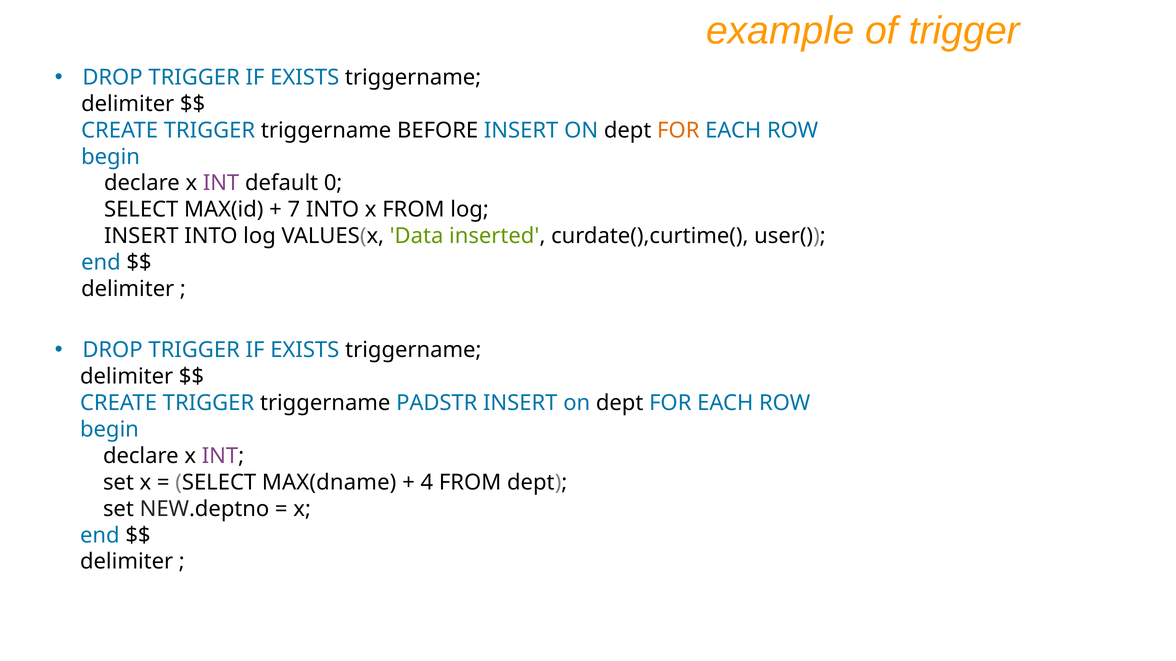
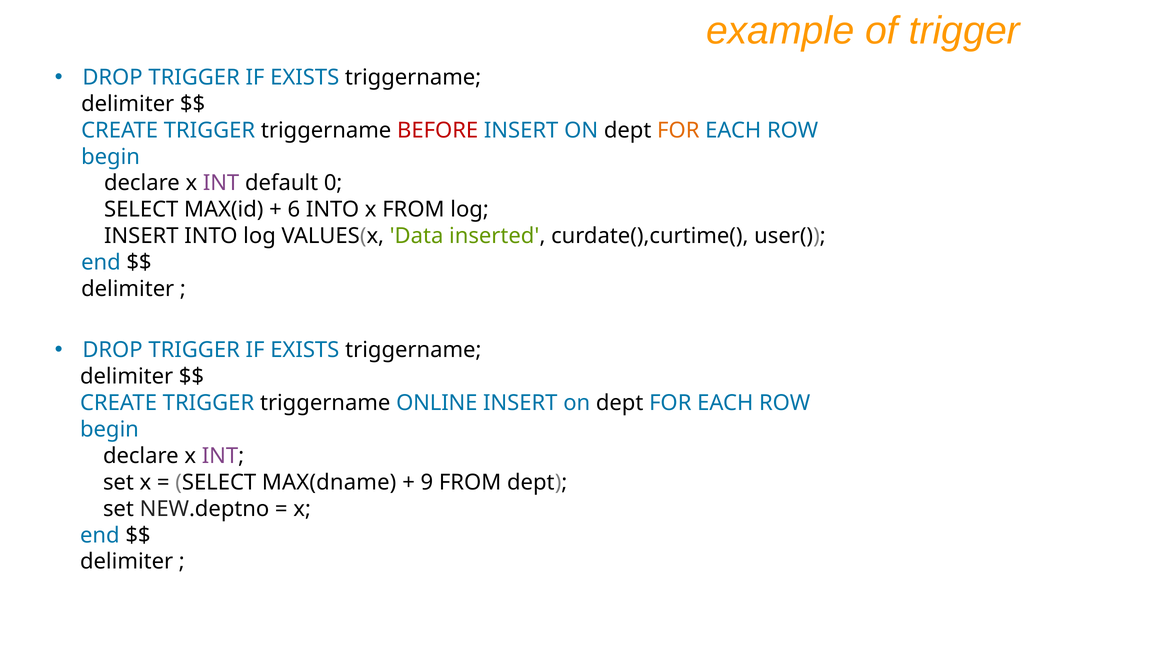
BEFORE colour: black -> red
7: 7 -> 6
PADSTR: PADSTR -> ONLINE
4: 4 -> 9
